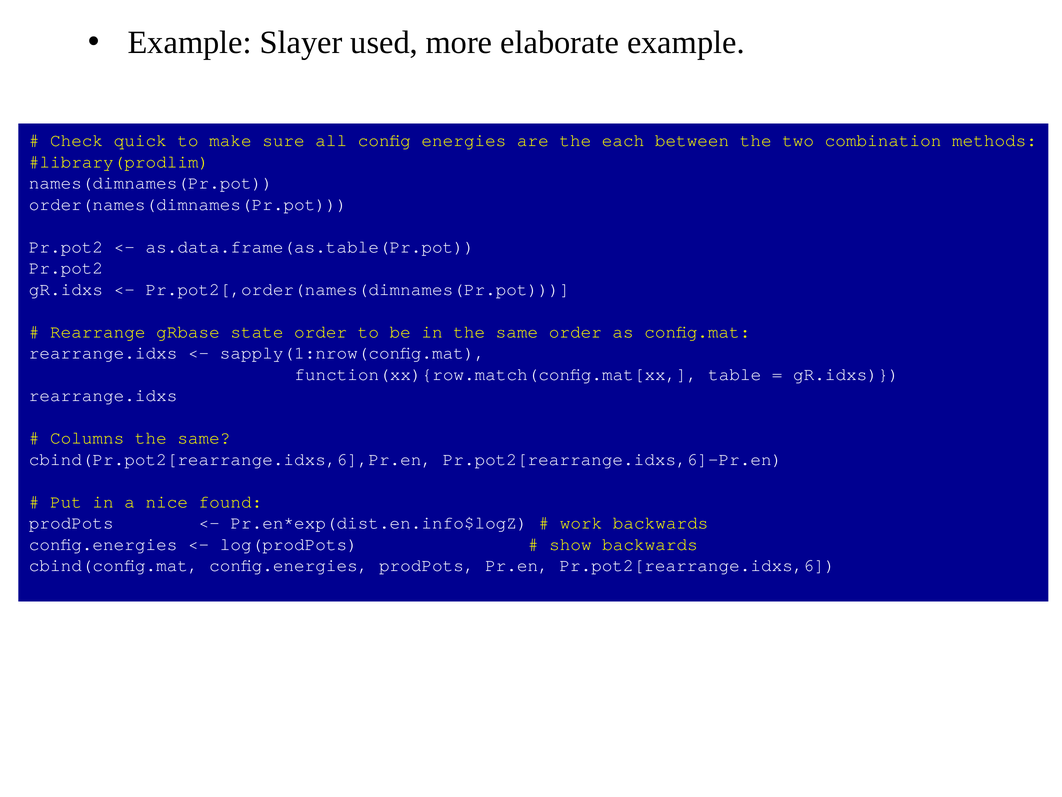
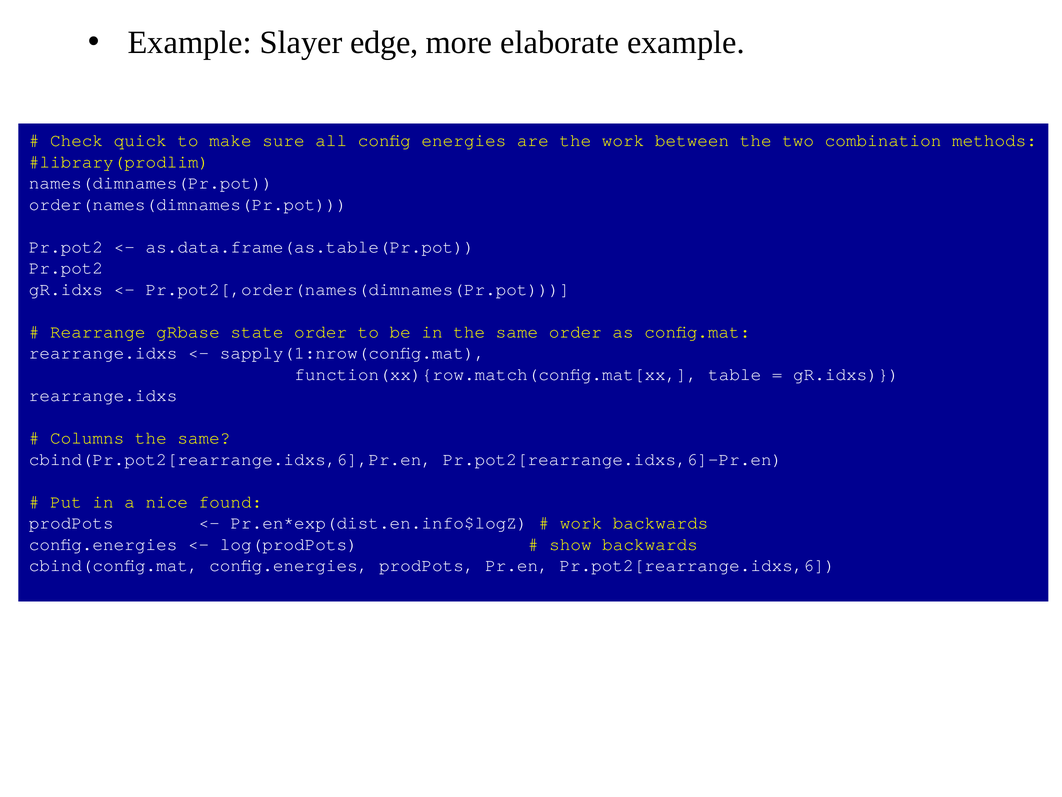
used: used -> edge
the each: each -> work
